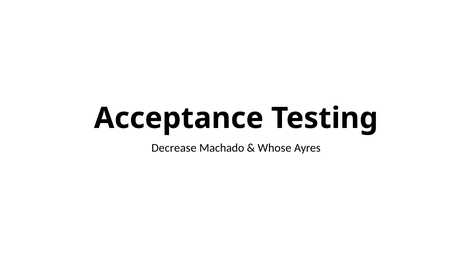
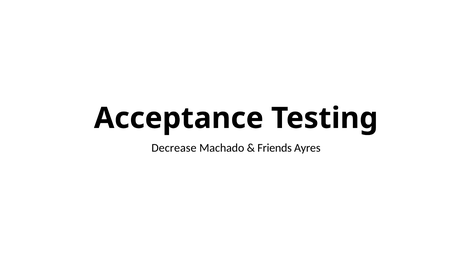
Whose: Whose -> Friends
